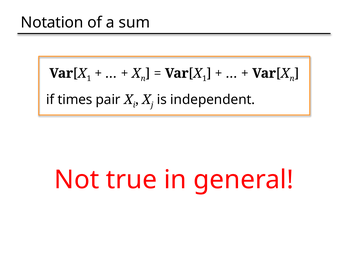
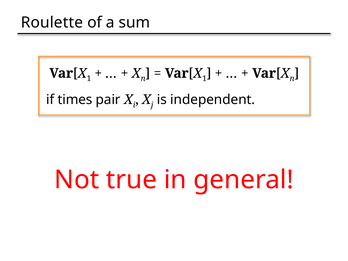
Notation: Notation -> Roulette
